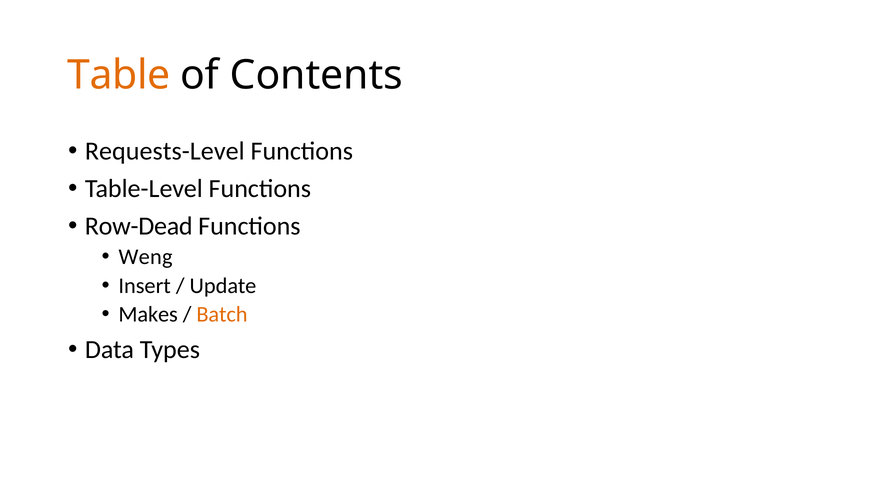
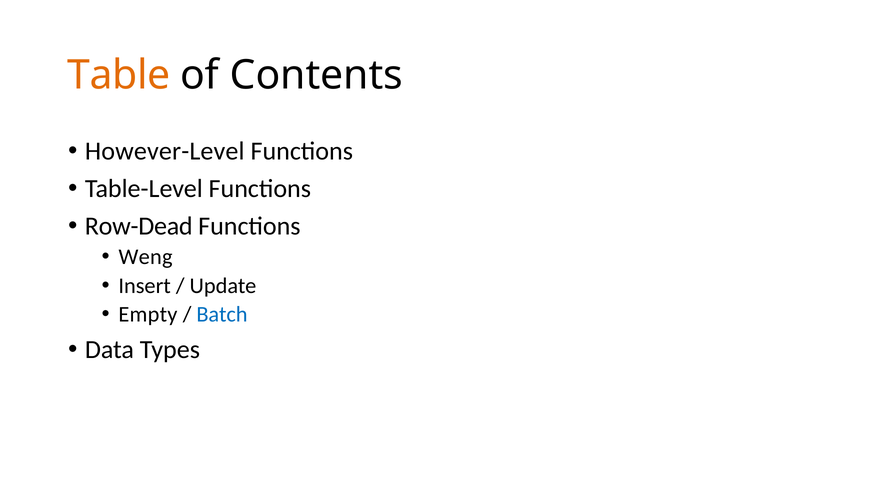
Requests-Level: Requests-Level -> However-Level
Makes: Makes -> Empty
Batch colour: orange -> blue
